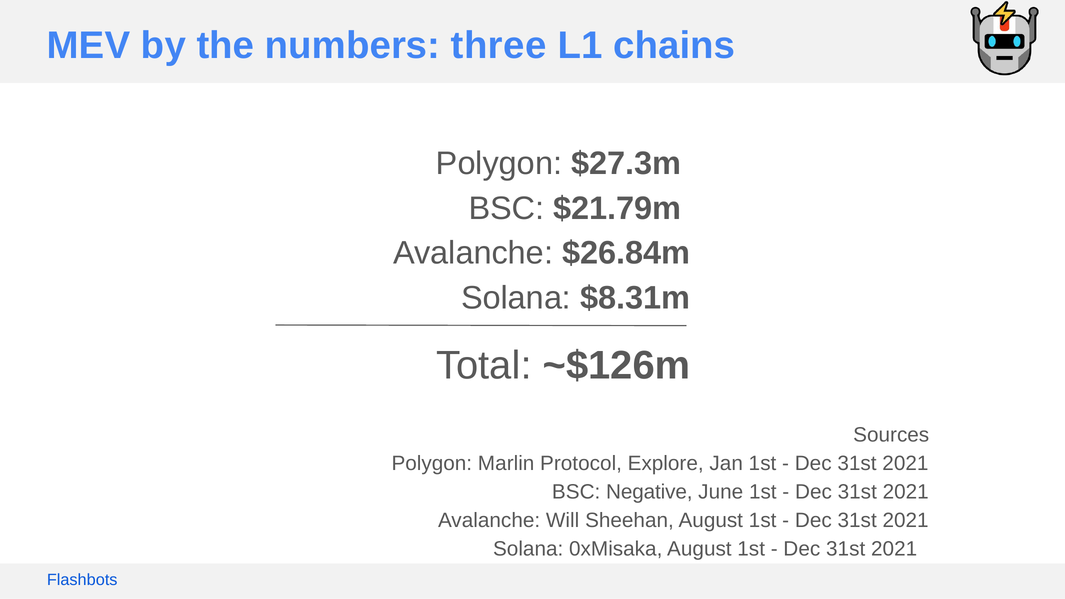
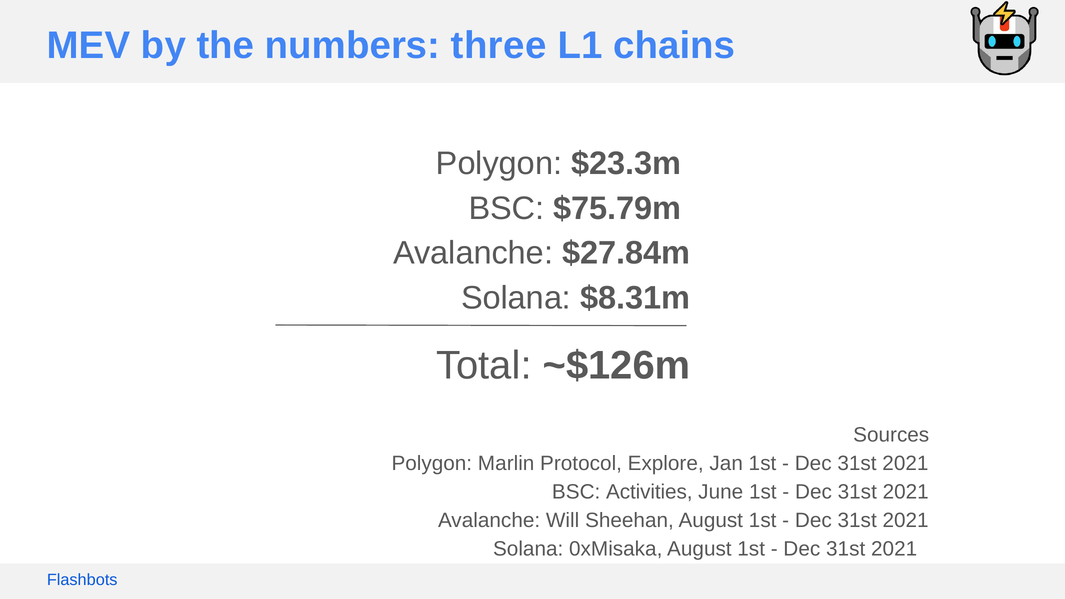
$27.3m: $27.3m -> $23.3m
$21.79m: $21.79m -> $75.79m
$26.84m: $26.84m -> $27.84m
Negative: Negative -> Activities
